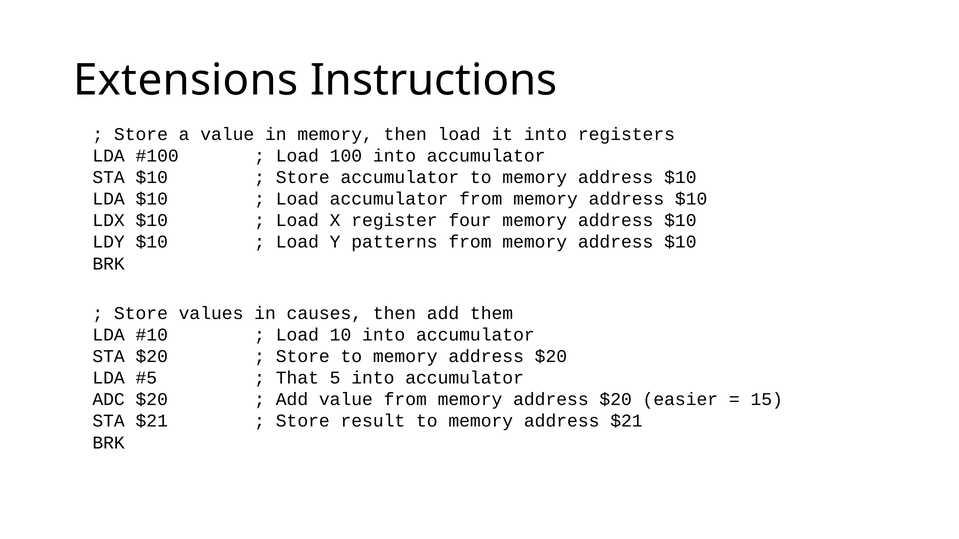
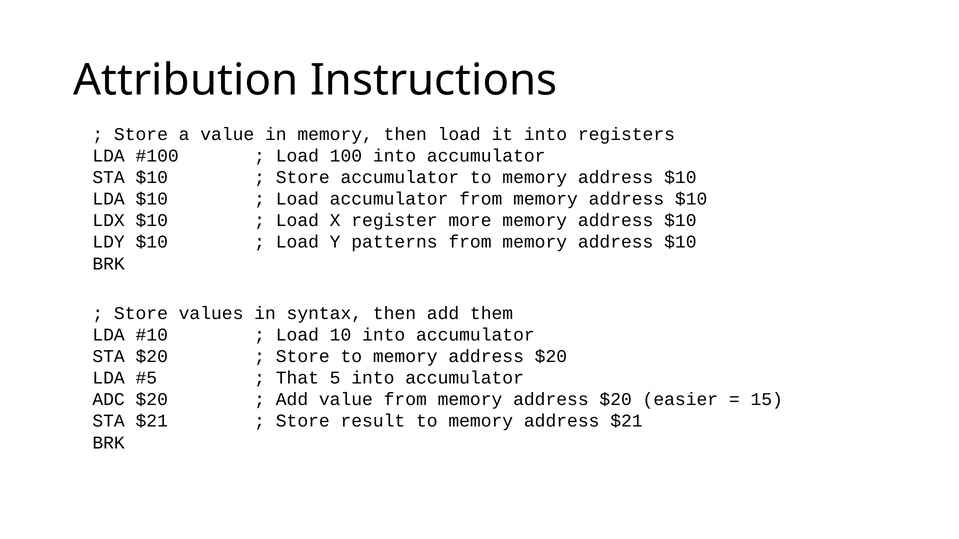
Extensions: Extensions -> Attribution
four: four -> more
causes: causes -> syntax
